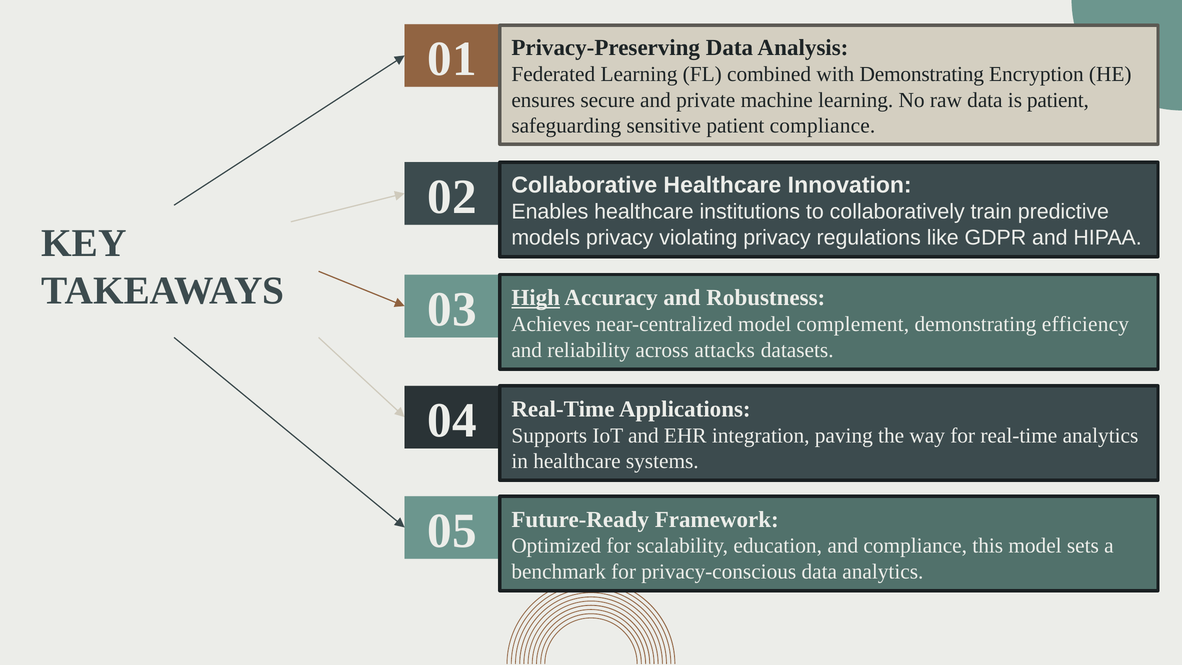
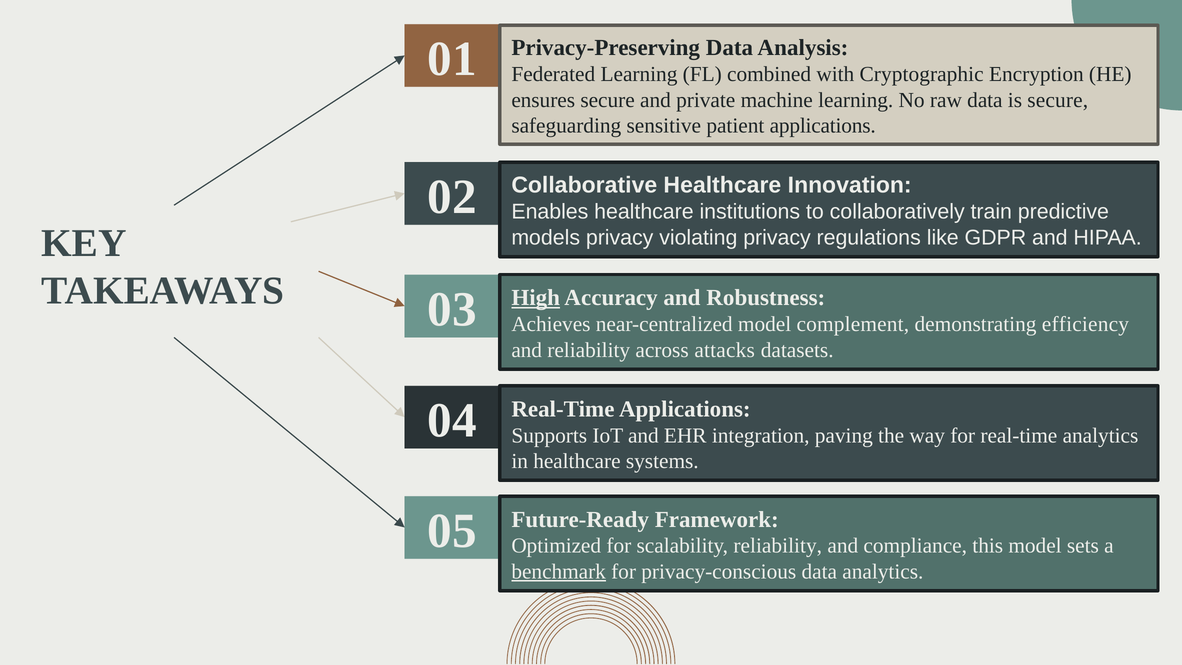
with Demonstrating: Demonstrating -> Cryptographic
is patient: patient -> secure
patient compliance: compliance -> applications
scalability education: education -> reliability
benchmark underline: none -> present
